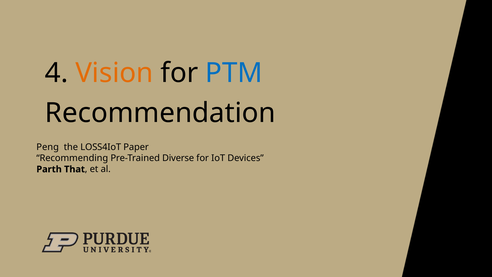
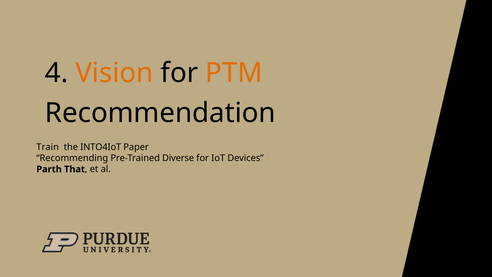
PTM colour: blue -> orange
Peng: Peng -> Train
LOSS4IoT: LOSS4IoT -> INTO4IoT
